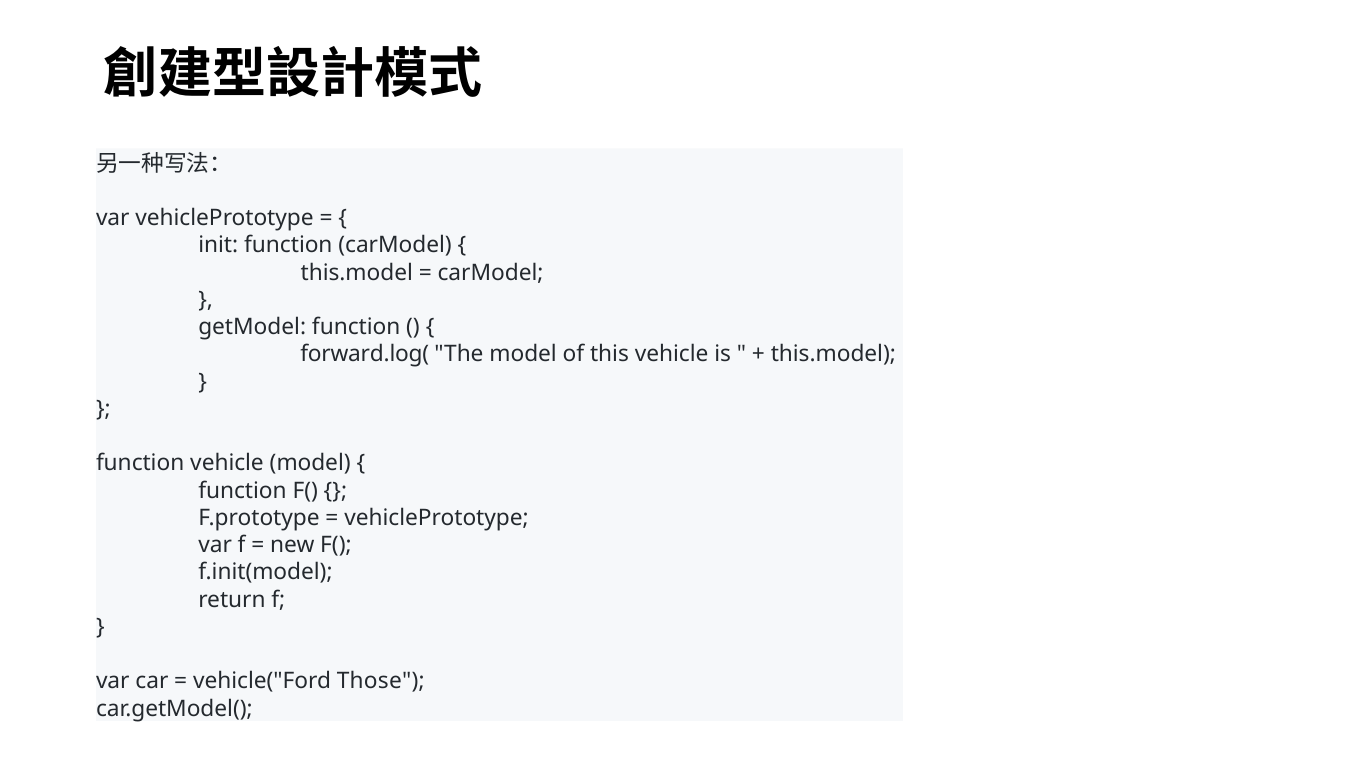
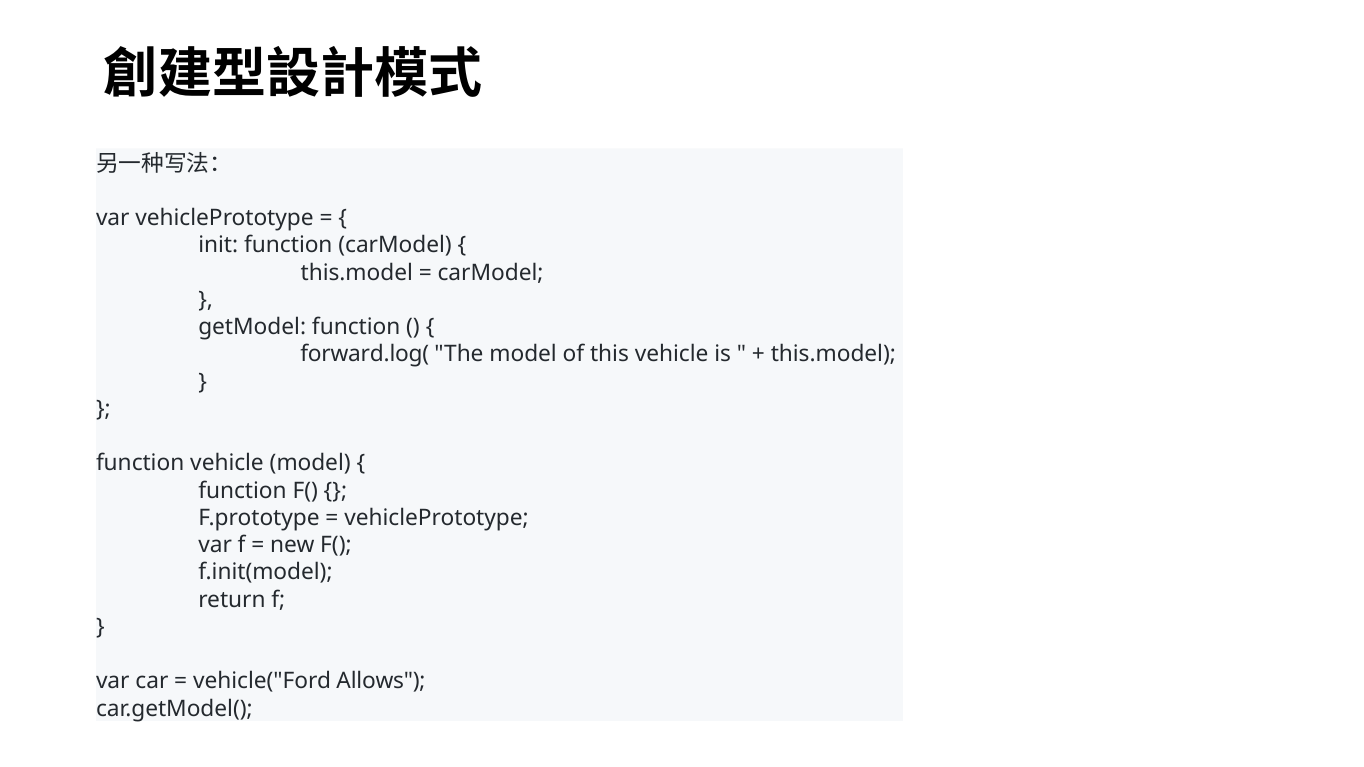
Those: Those -> Allows
